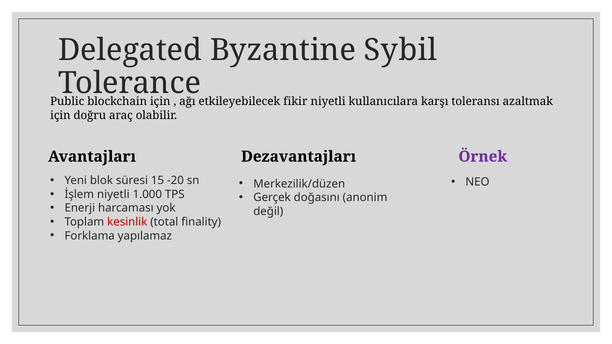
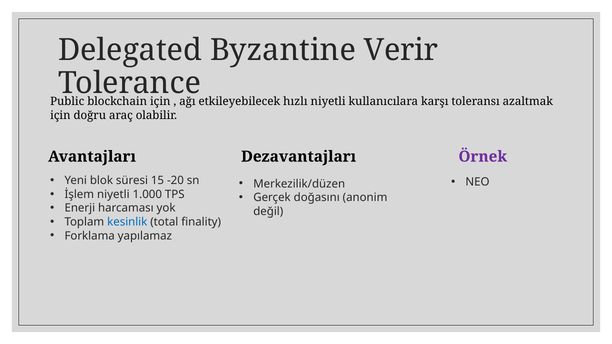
Sybil: Sybil -> Verir
fikir: fikir -> hızlı
kesinlik colour: red -> blue
